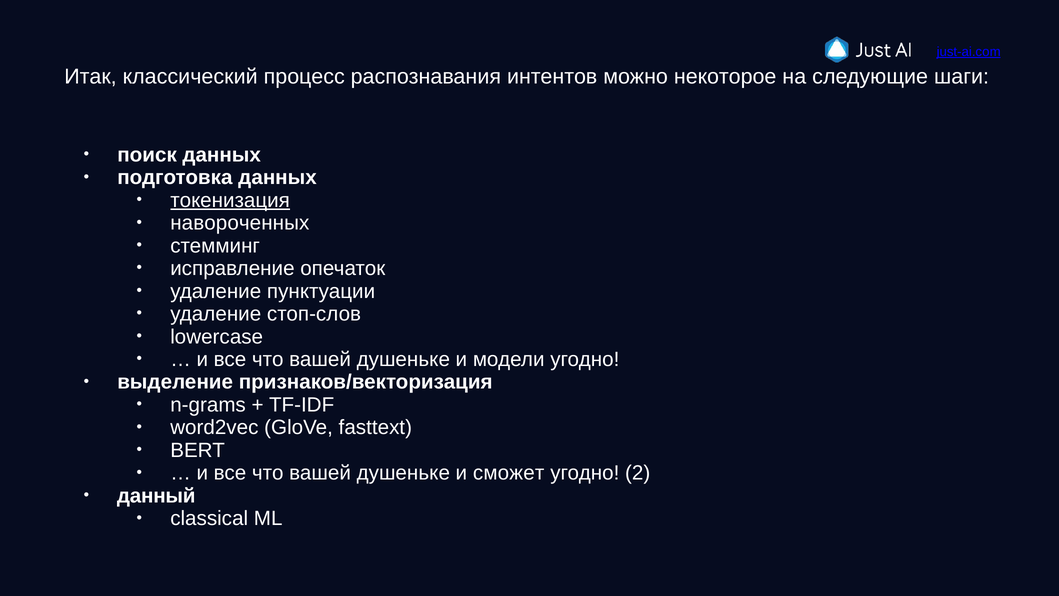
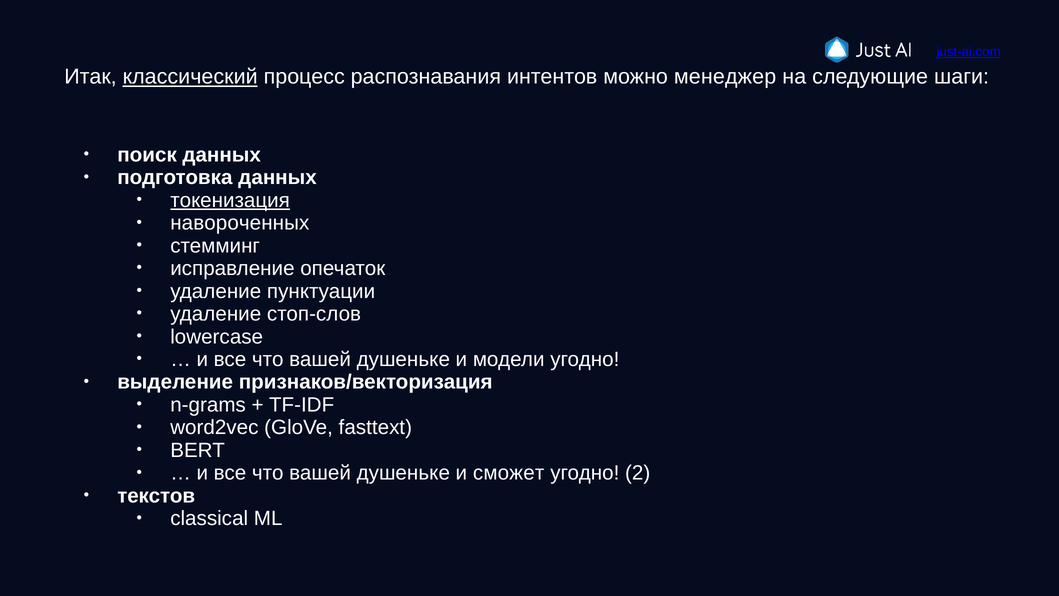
классический underline: none -> present
некоторое: некоторое -> менеджер
данный: данный -> текстов
